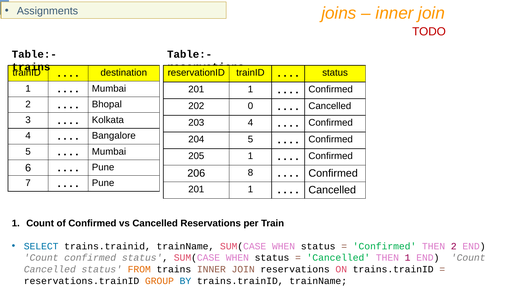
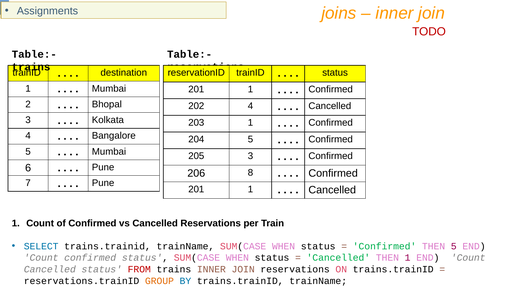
202 0: 0 -> 4
203 4: 4 -> 1
205 1: 1 -> 3
THEN 2: 2 -> 5
FROM colour: orange -> red
